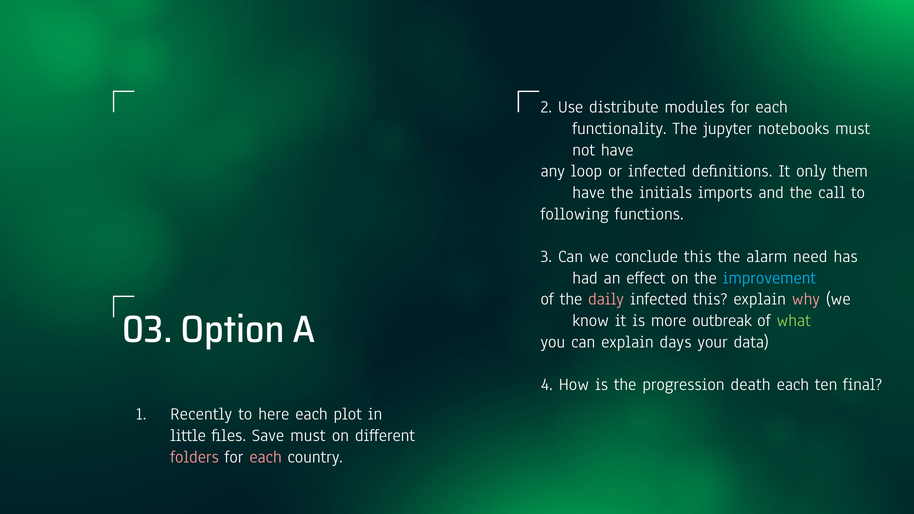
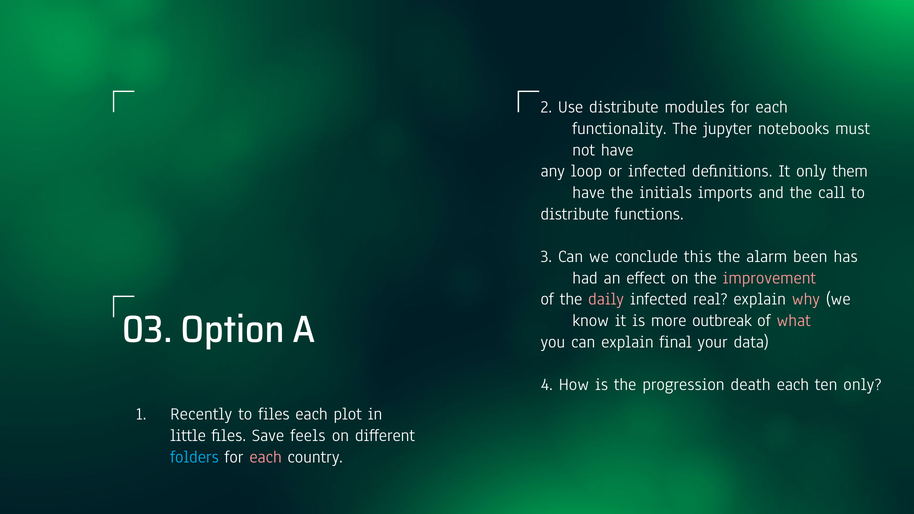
following at (575, 214): following -> distribute
need: need -> been
improvement colour: light blue -> pink
infected this: this -> real
what colour: light green -> pink
days: days -> final
ten final: final -> only
to here: here -> files
Save must: must -> feels
folders colour: pink -> light blue
